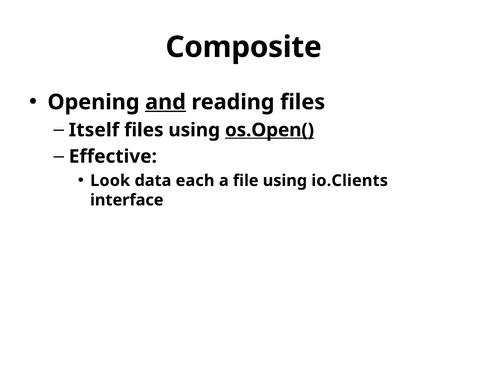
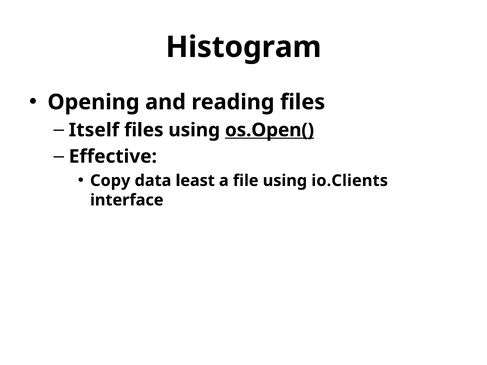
Composite: Composite -> Histogram
and underline: present -> none
Look: Look -> Copy
each: each -> least
